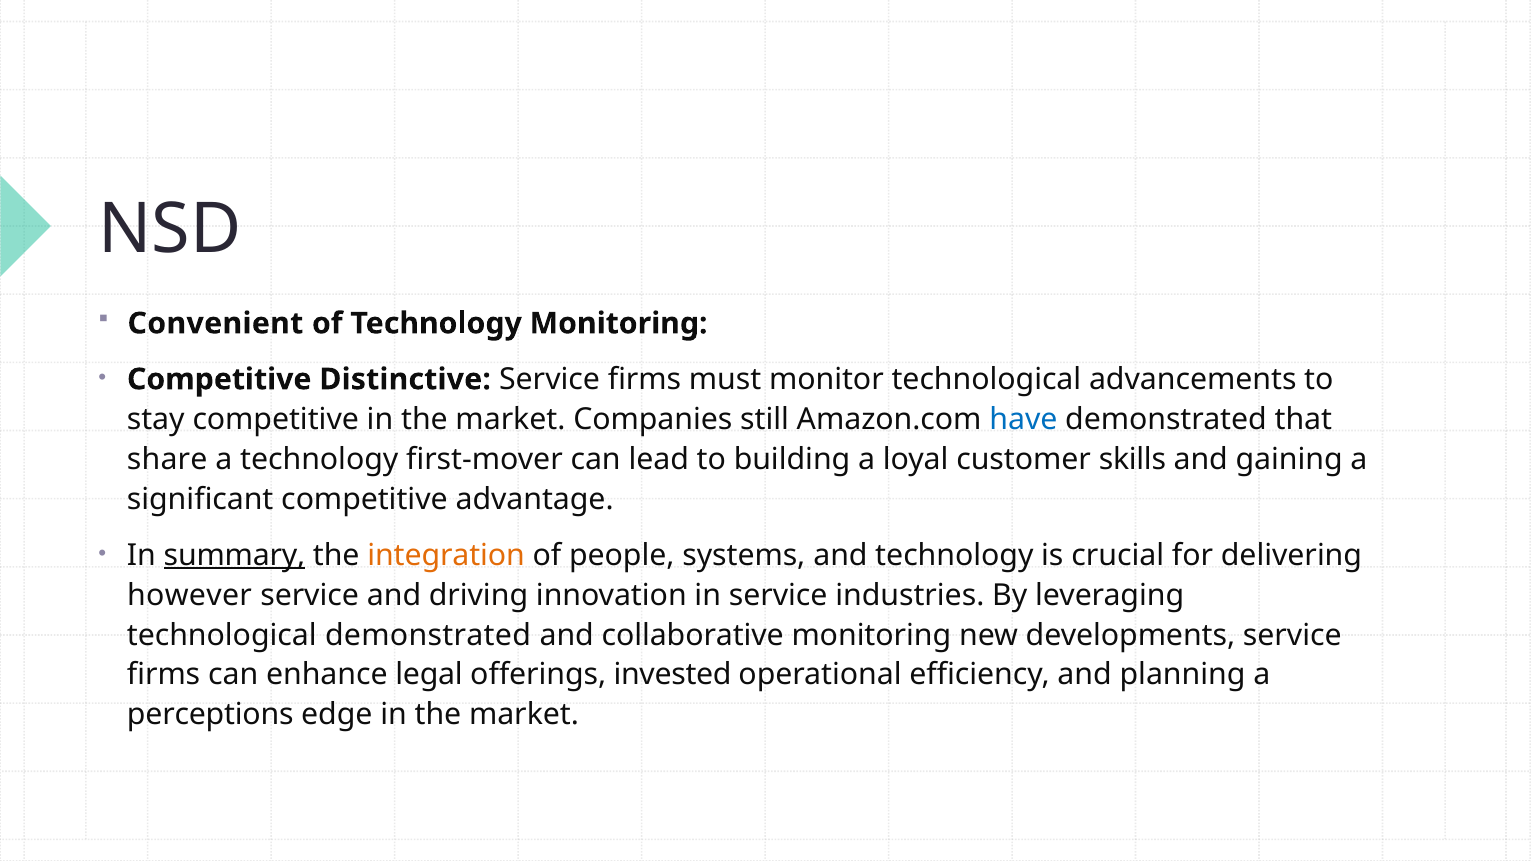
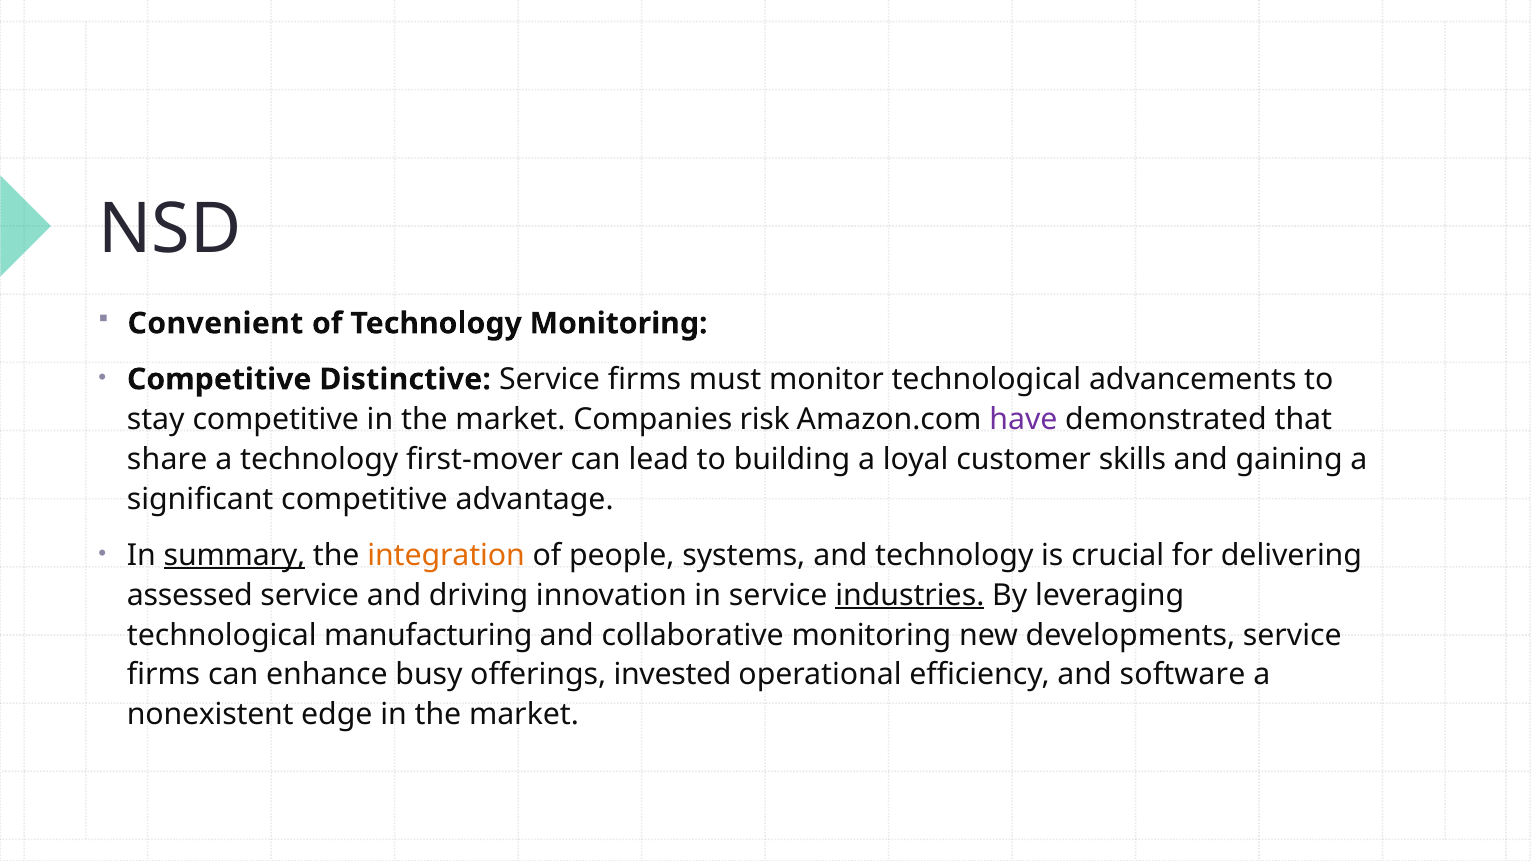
still: still -> risk
have colour: blue -> purple
however: however -> assessed
industries underline: none -> present
technological demonstrated: demonstrated -> manufacturing
legal: legal -> busy
planning: planning -> software
perceptions: perceptions -> nonexistent
